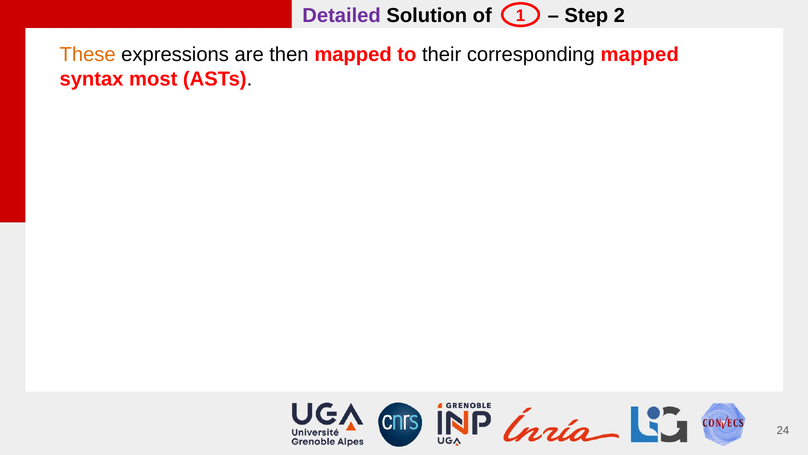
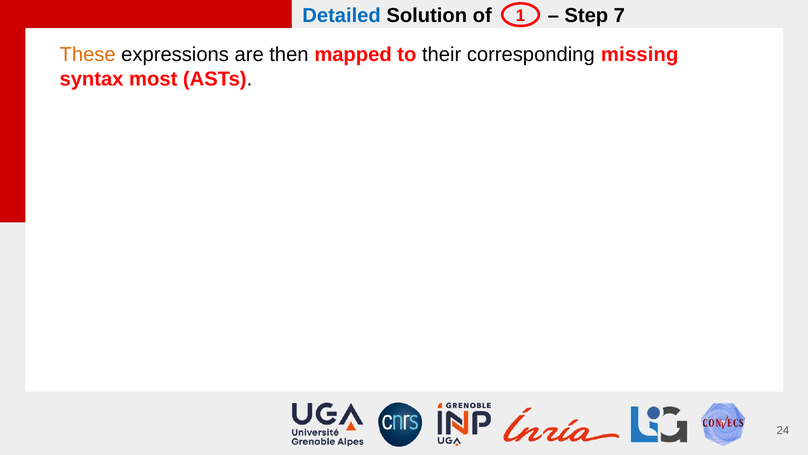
Detailed colour: purple -> blue
2: 2 -> 7
corresponding mapped: mapped -> missing
